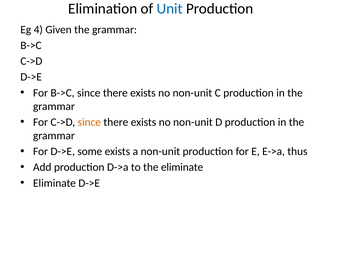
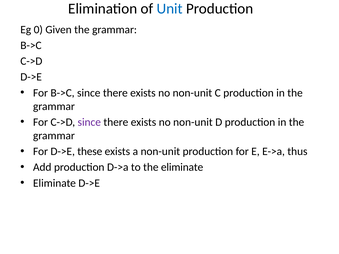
4: 4 -> 0
since at (89, 122) colour: orange -> purple
some: some -> these
